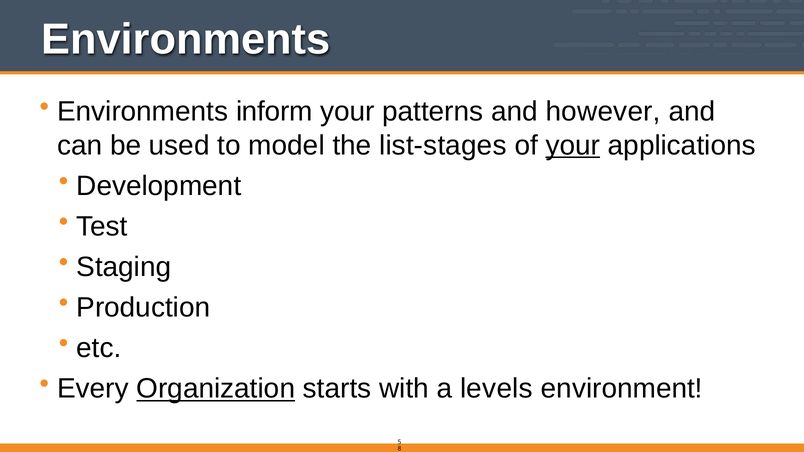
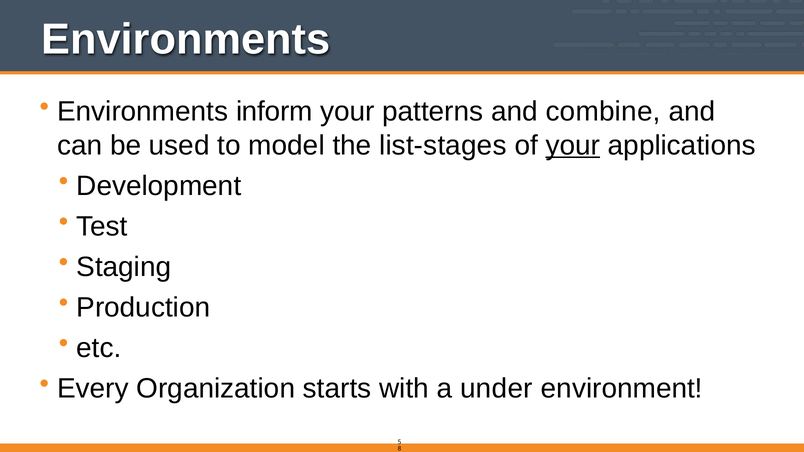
however: however -> combine
Organization underline: present -> none
levels: levels -> under
